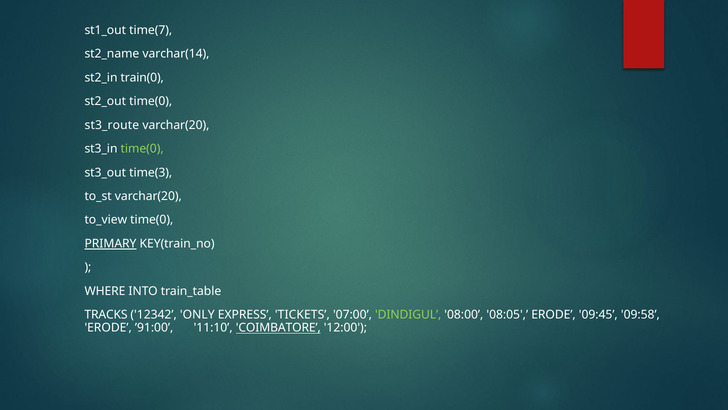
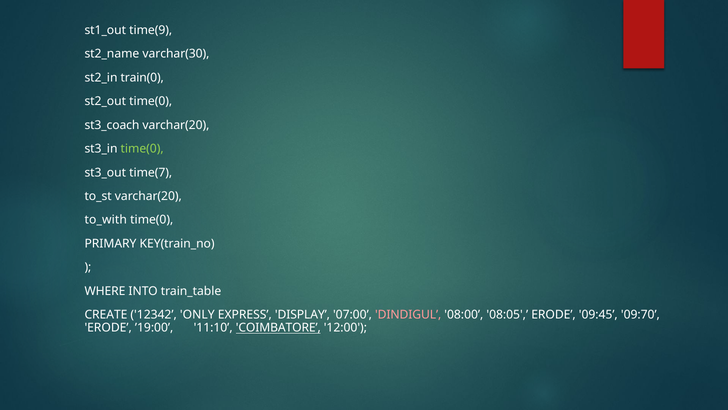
time(7: time(7 -> time(9
varchar(14: varchar(14 -> varchar(30
st3_route: st3_route -> st3_coach
time(3: time(3 -> time(7
to_view: to_view -> to_with
PRIMARY underline: present -> none
TRACKS: TRACKS -> CREATE
TICKETS: TICKETS -> DISPLAY
DINDIGUL colour: light green -> pink
09:58: 09:58 -> 09:70
’91:00: ’91:00 -> ’19:00
